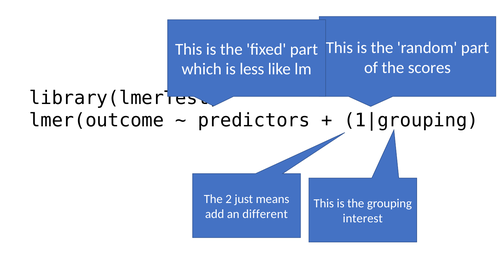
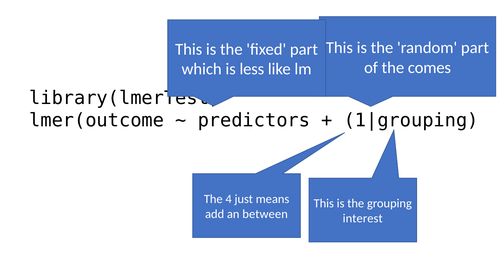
scores: scores -> comes
2: 2 -> 4
different: different -> between
